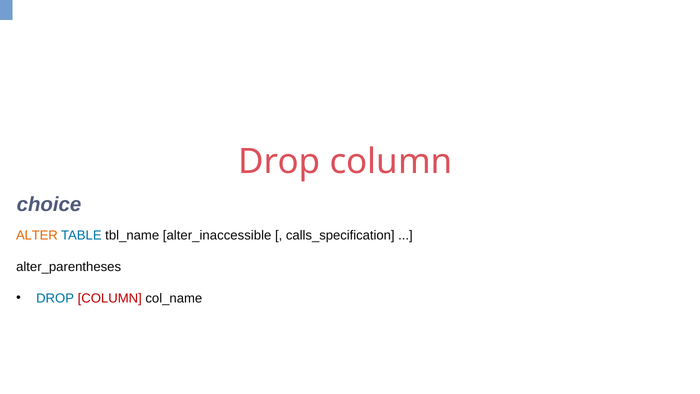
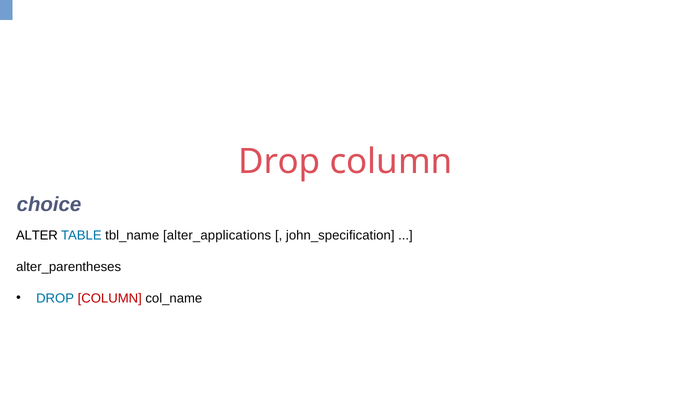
ALTER colour: orange -> black
alter_inaccessible: alter_inaccessible -> alter_applications
calls_specification: calls_specification -> john_specification
